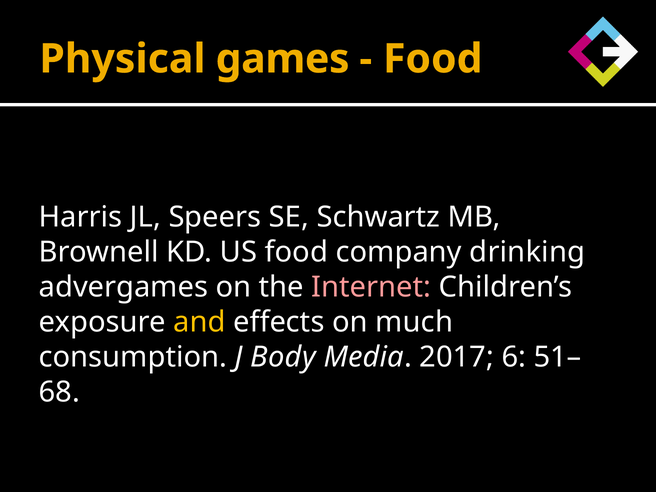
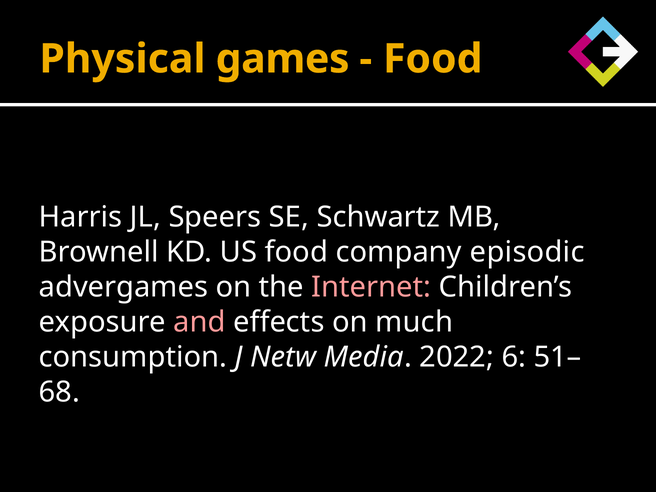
drinking: drinking -> episodic
and colour: yellow -> pink
Body: Body -> Netw
2017: 2017 -> 2022
